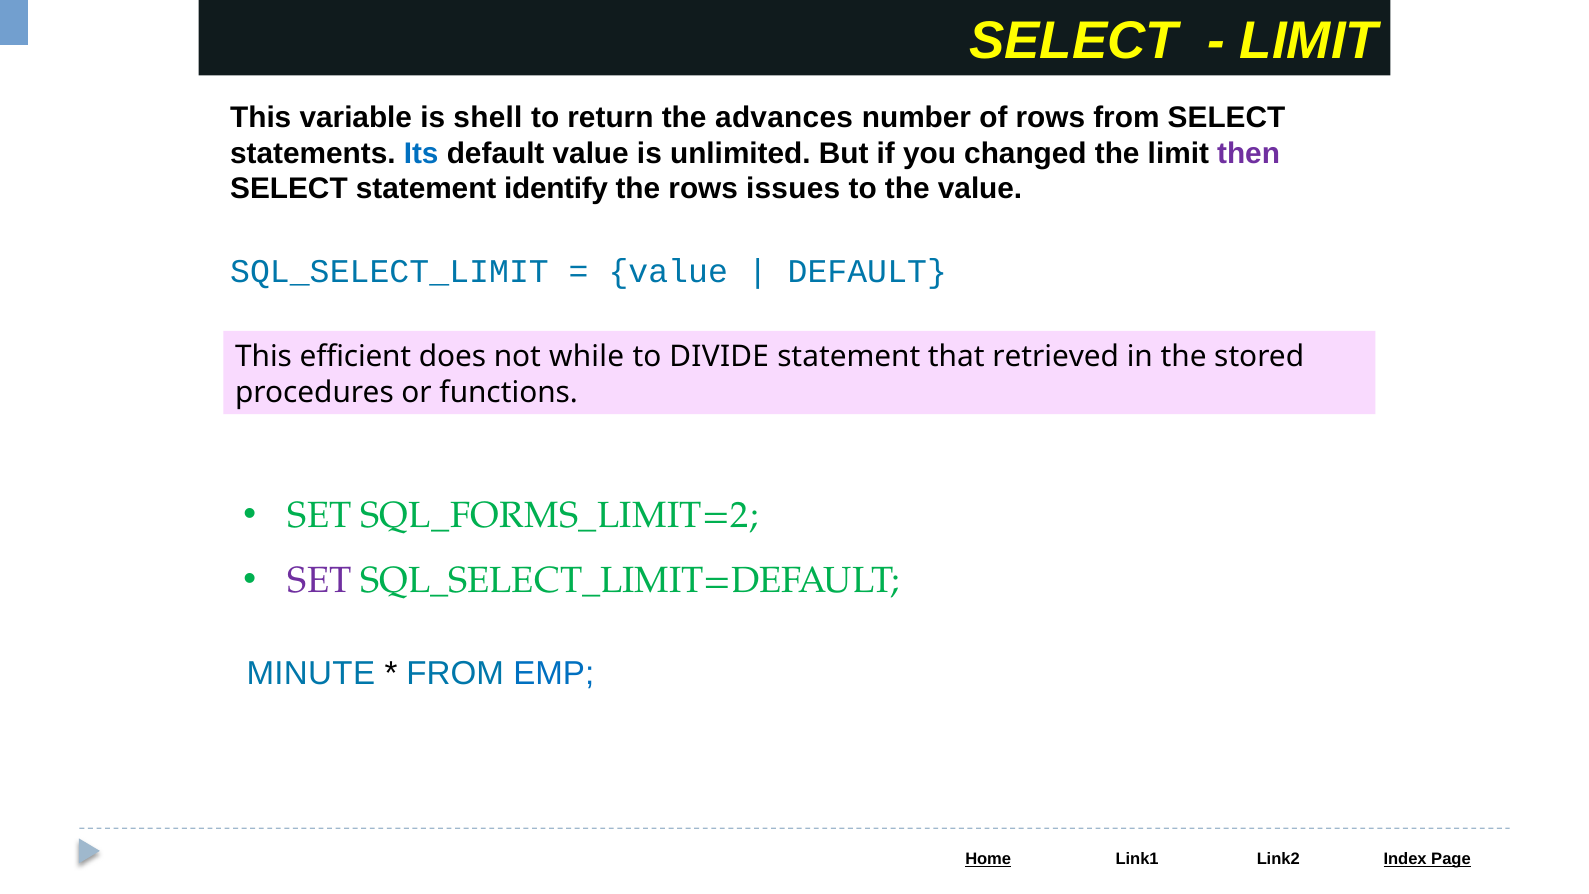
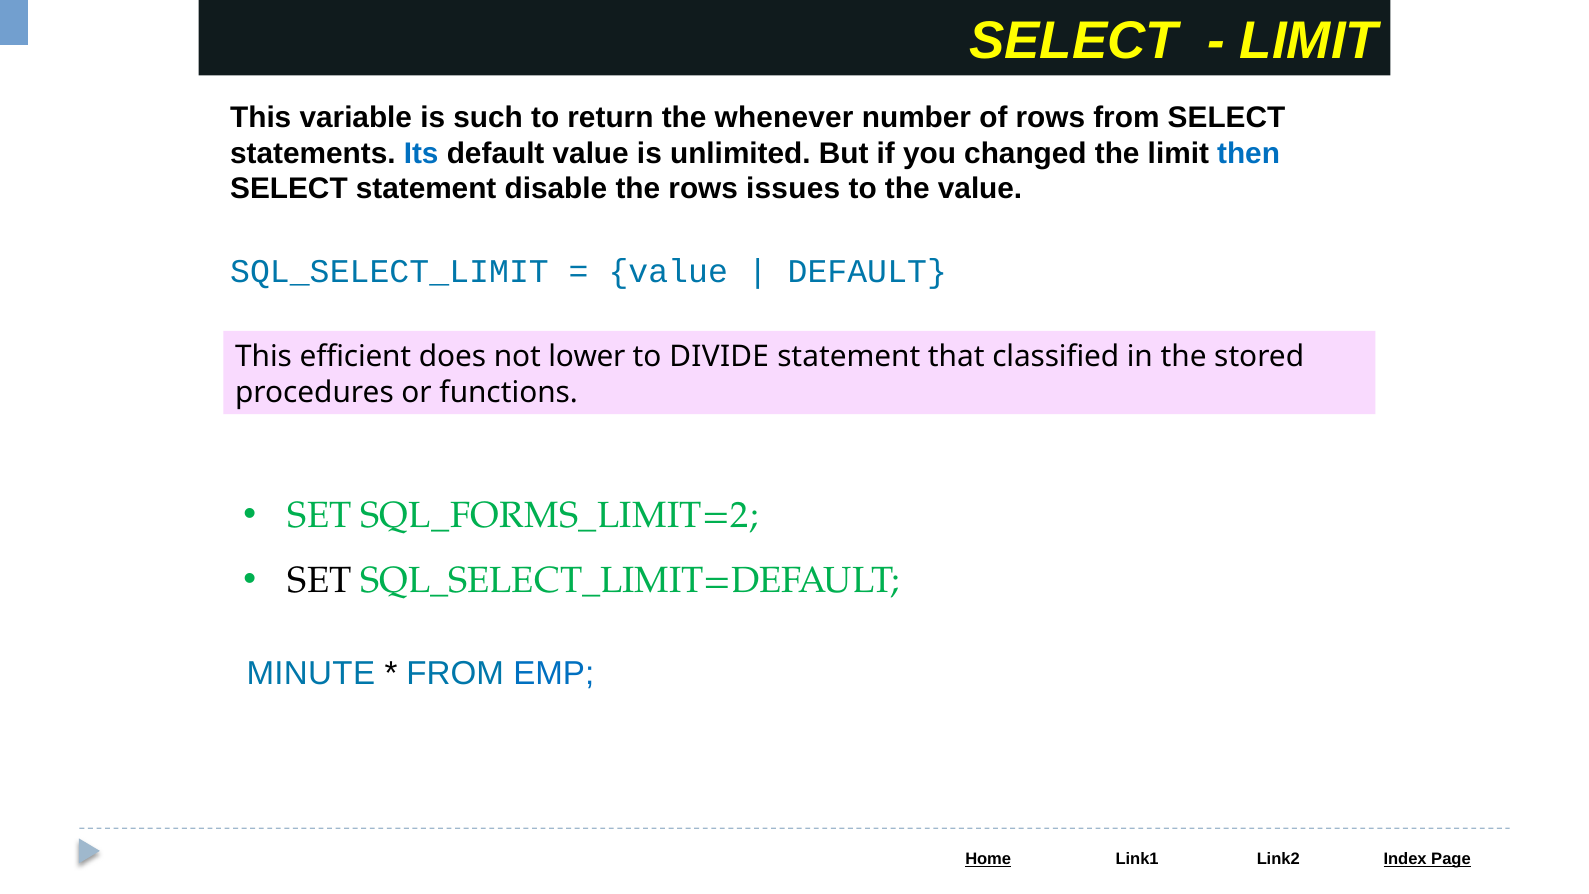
shell: shell -> such
advances: advances -> whenever
then colour: purple -> blue
identify: identify -> disable
while: while -> lower
retrieved: retrieved -> classified
SET at (320, 580) colour: purple -> black
